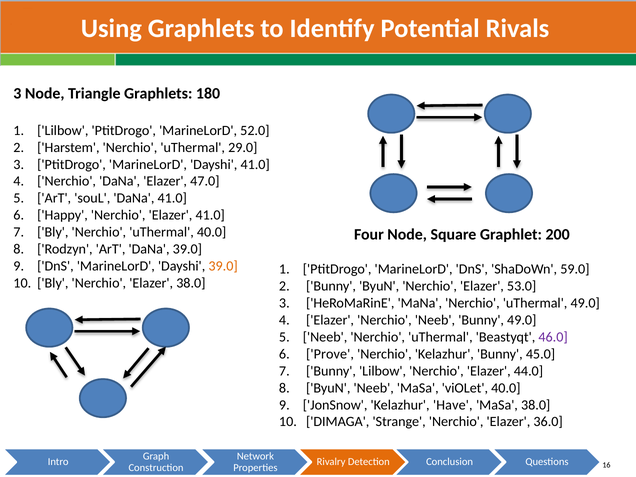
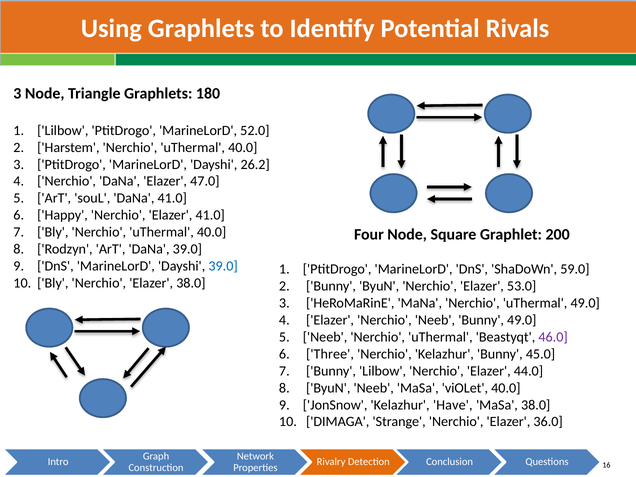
Harstem Nerchio uThermal 29.0: 29.0 -> 40.0
Dayshi 41.0: 41.0 -> 26.2
39.0 at (223, 266) colour: orange -> blue
Prove: Prove -> Three
